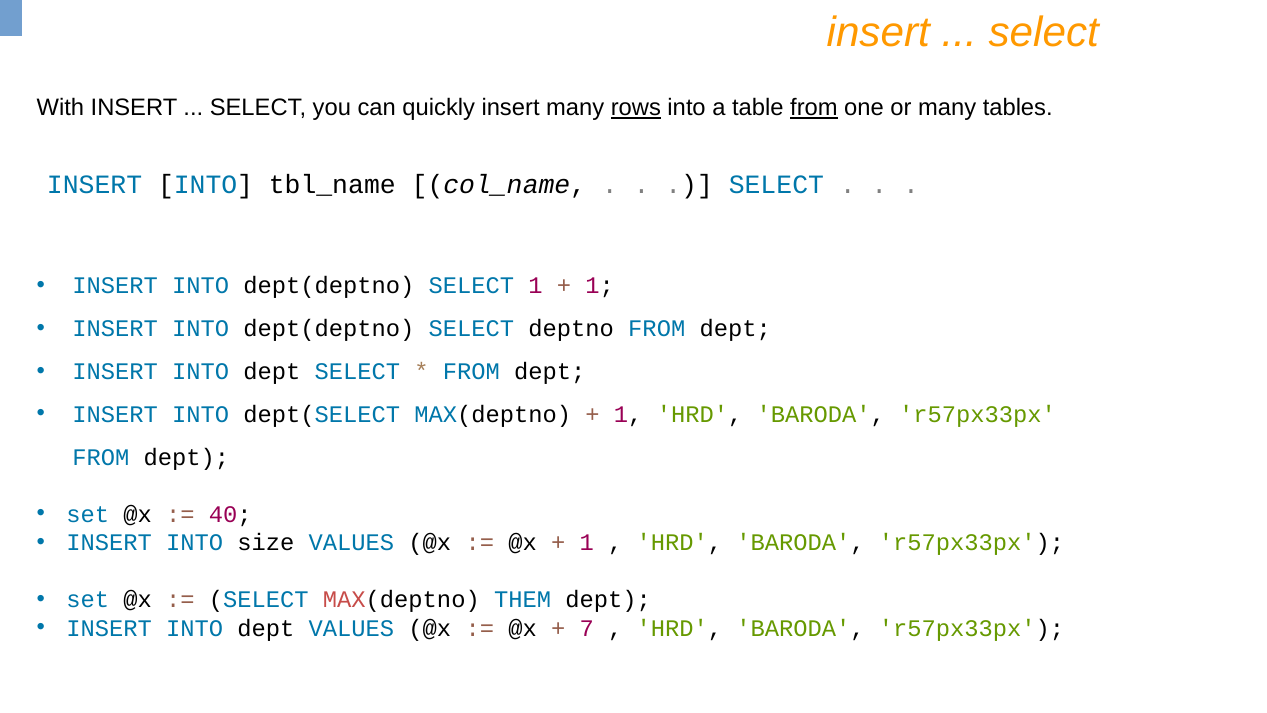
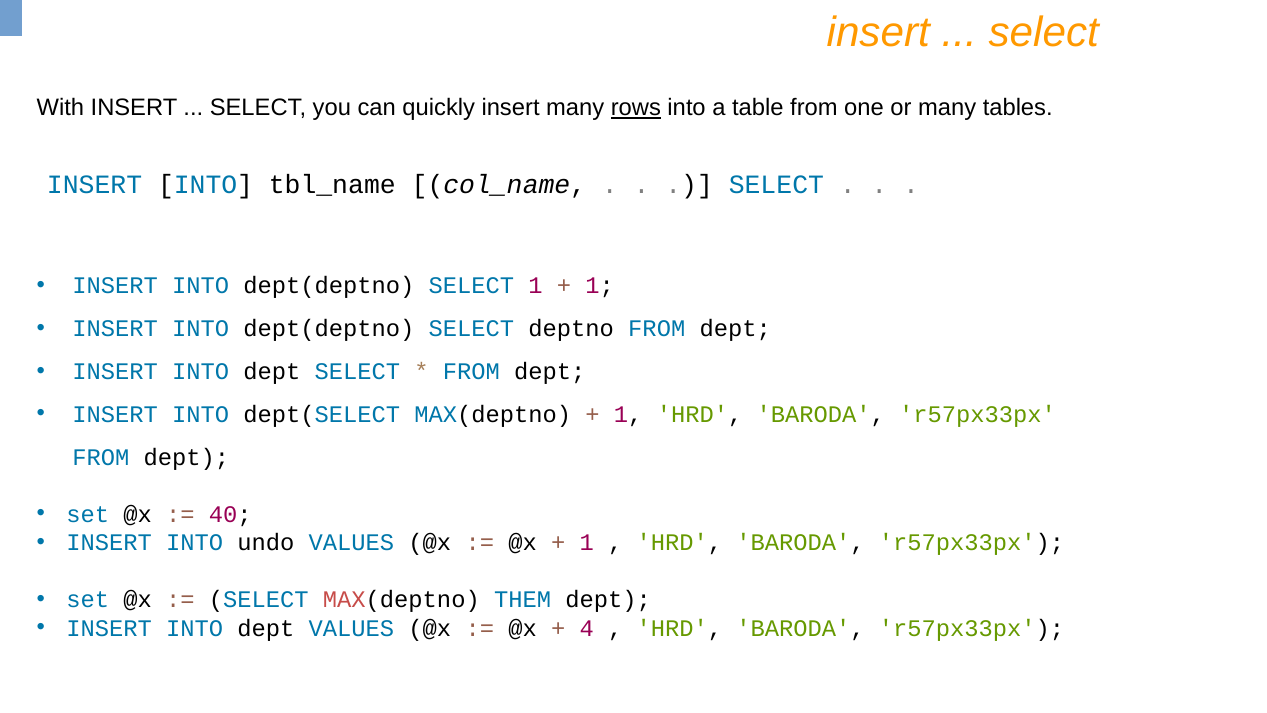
from at (814, 108) underline: present -> none
size: size -> undo
7: 7 -> 4
